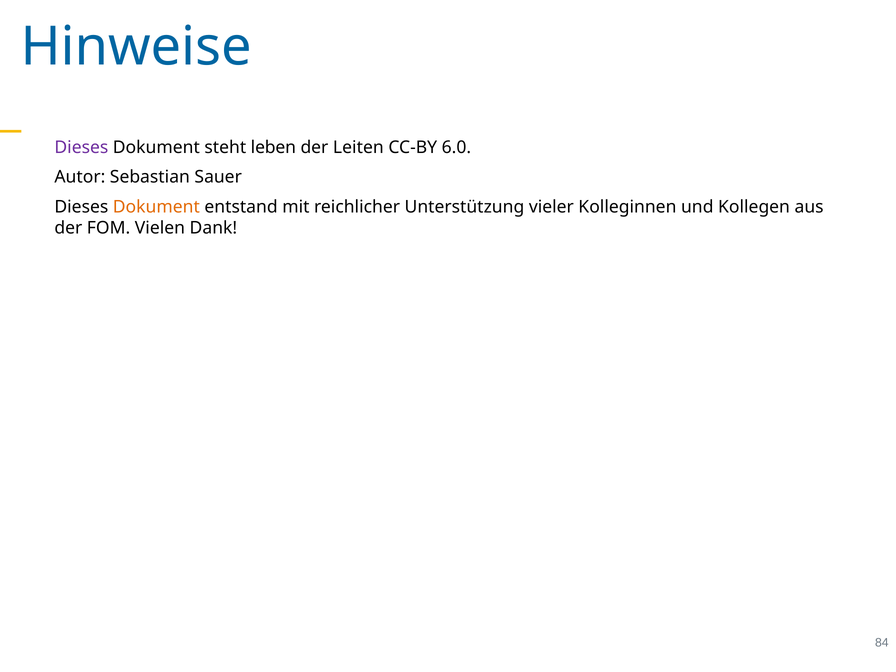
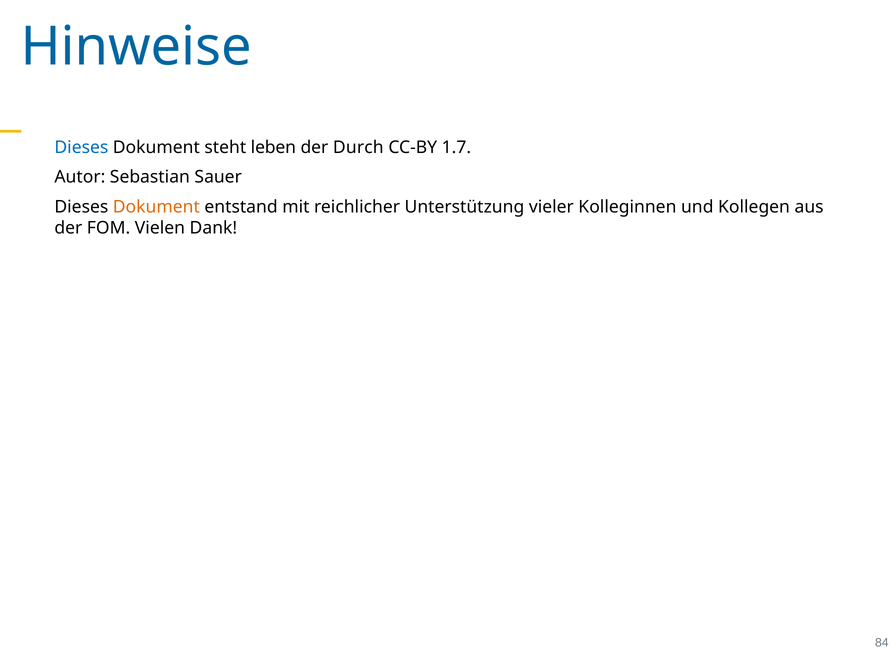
Dieses at (81, 147) colour: purple -> blue
Leiten: Leiten -> Durch
6.0: 6.0 -> 1.7
